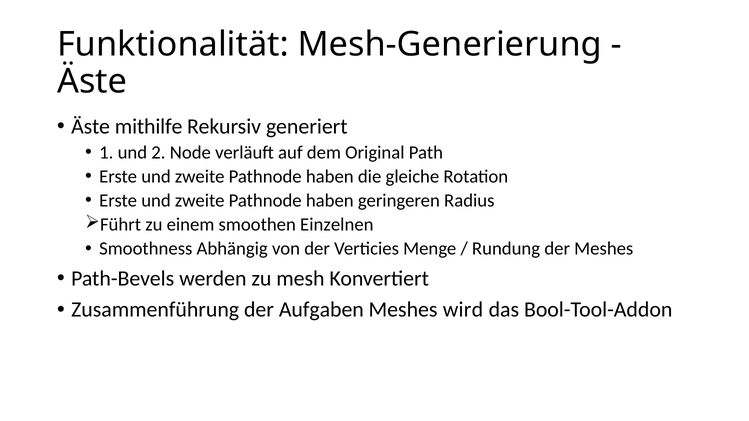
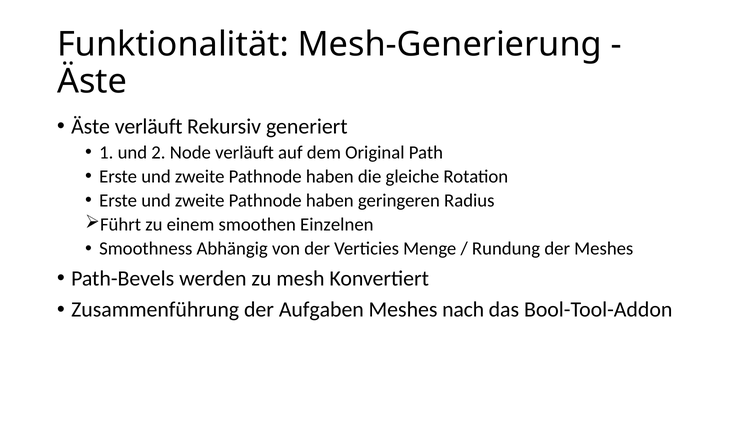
Äste mithilfe: mithilfe -> verläuft
wird: wird -> nach
